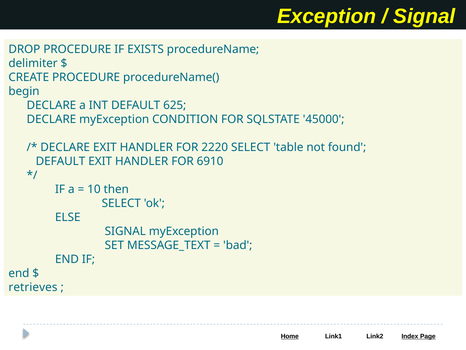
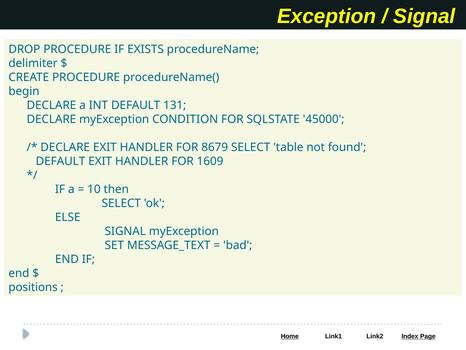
625: 625 -> 131
2220: 2220 -> 8679
6910: 6910 -> 1609
retrieves: retrieves -> positions
